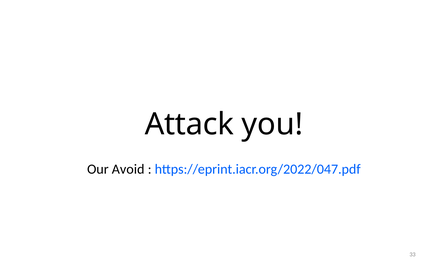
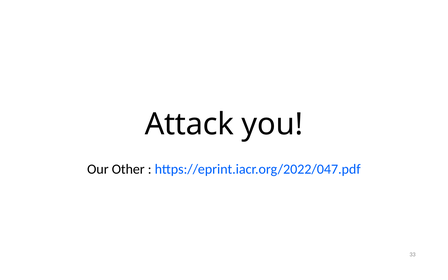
Avoid: Avoid -> Other
